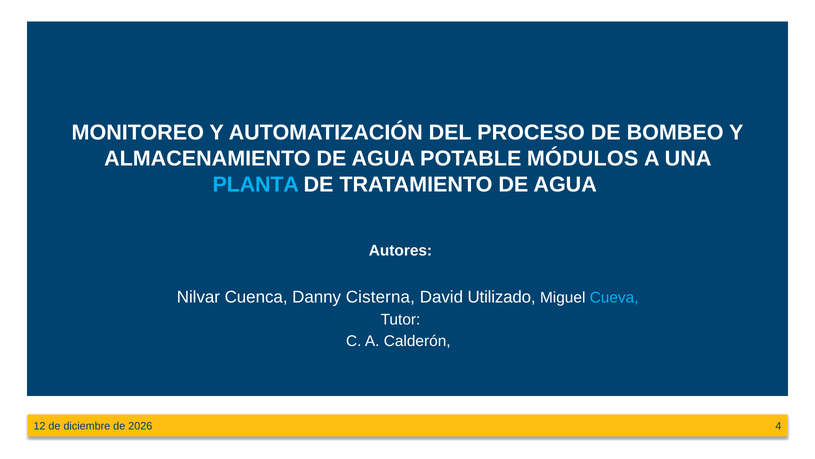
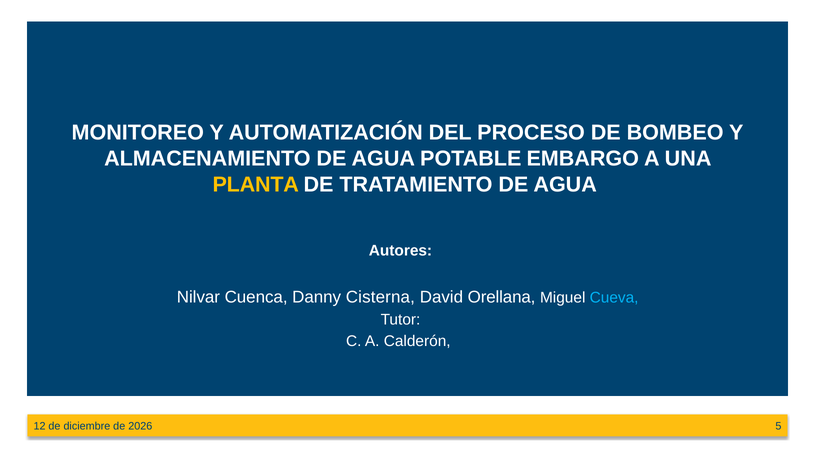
MÓDULOS: MÓDULOS -> EMBARGO
PLANTA colour: light blue -> yellow
Utilizado: Utilizado -> Orellana
4: 4 -> 5
